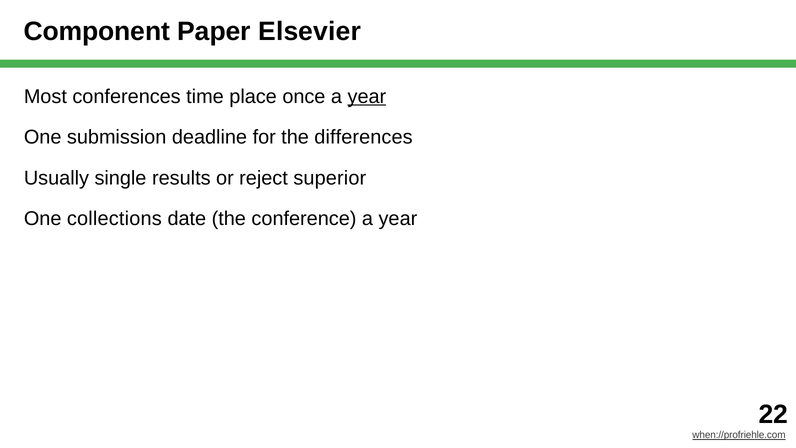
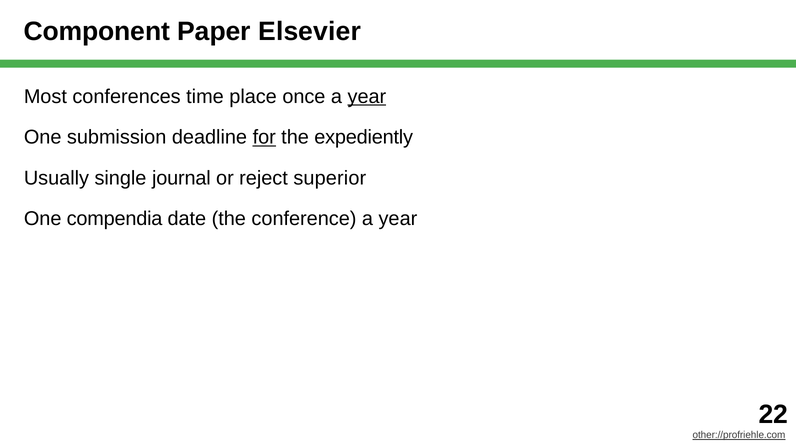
for underline: none -> present
differences: differences -> expediently
results: results -> journal
collections: collections -> compendia
when://profriehle.com: when://profriehle.com -> other://profriehle.com
